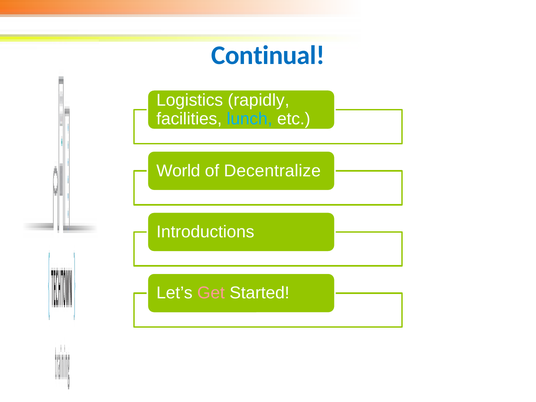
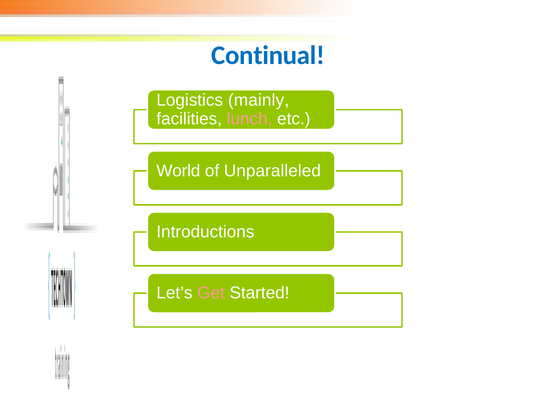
rapidly: rapidly -> mainly
lunch colour: light blue -> pink
Decentralize: Decentralize -> Unparalleled
